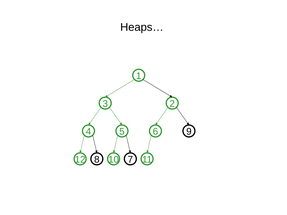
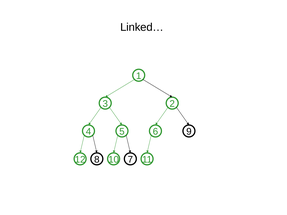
Heaps…: Heaps… -> Linked…
